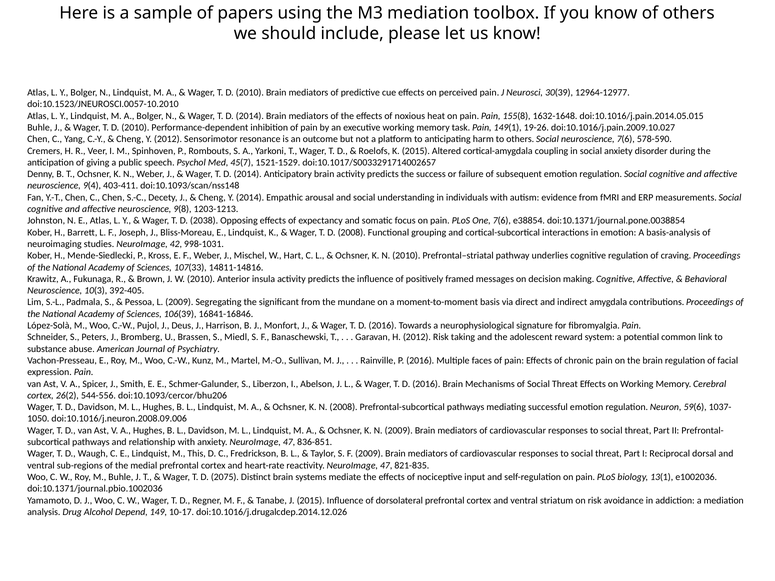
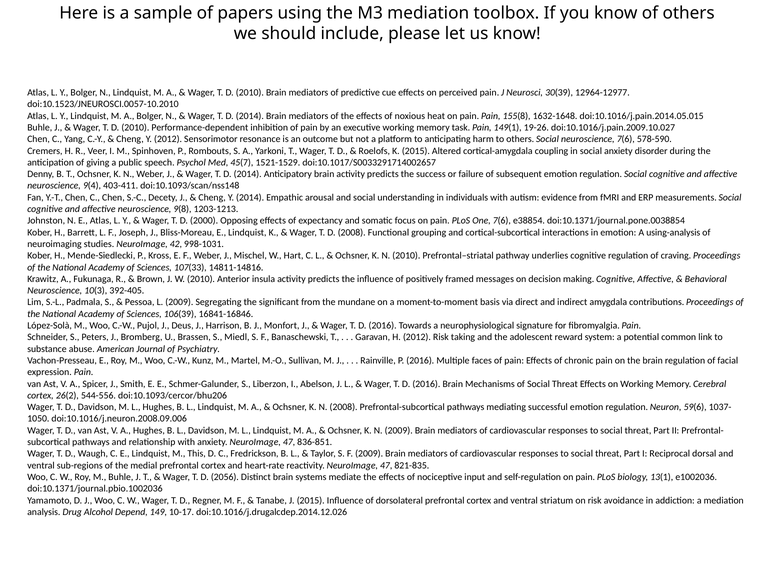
2038: 2038 -> 2000
basis-analysis: basis-analysis -> using-analysis
2075: 2075 -> 2056
